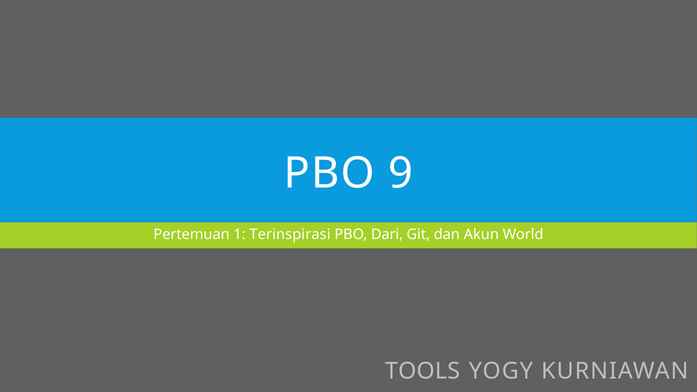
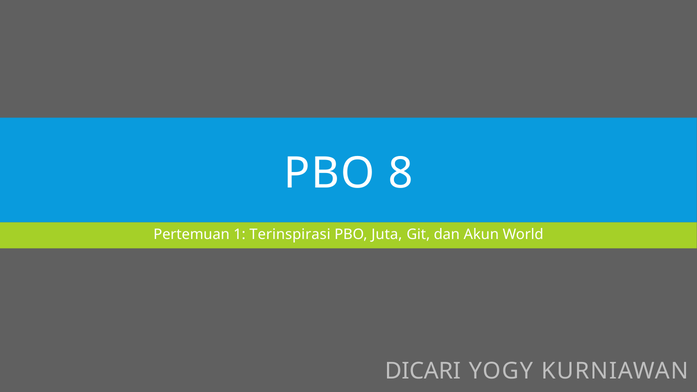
9: 9 -> 8
Dari: Dari -> Juta
TOOLS: TOOLS -> DICARI
